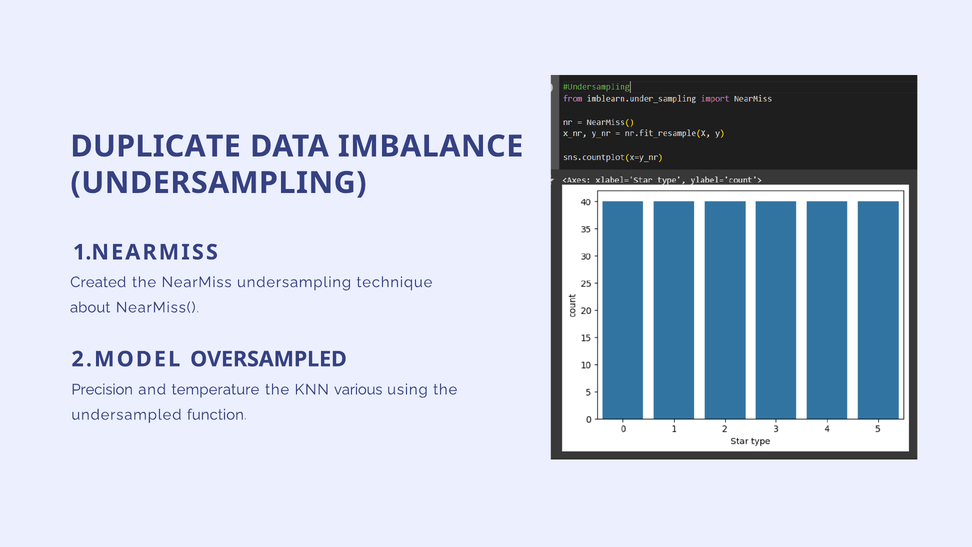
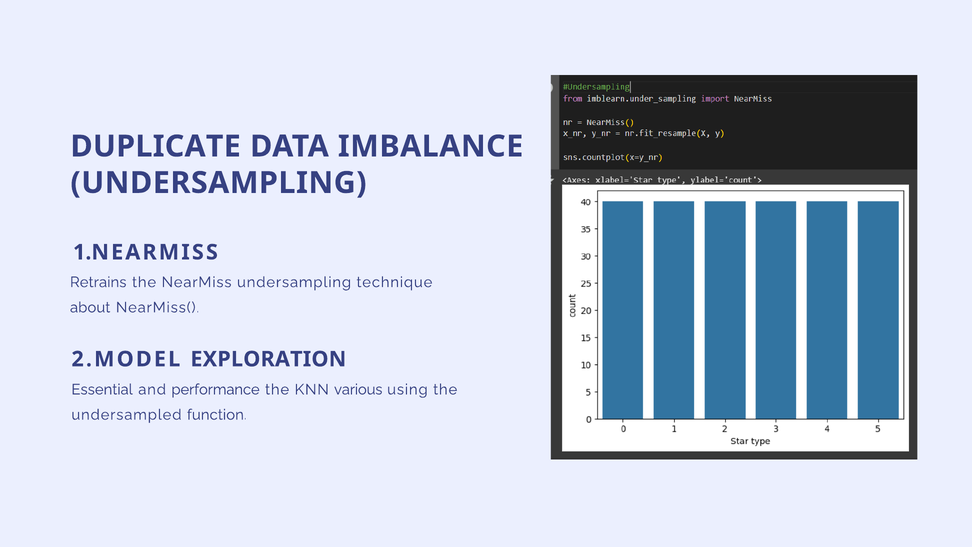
Created: Created -> Retrains
OVERSAMPLED: OVERSAMPLED -> EXPLORATION
Precision: Precision -> Essential
temperature: temperature -> performance
